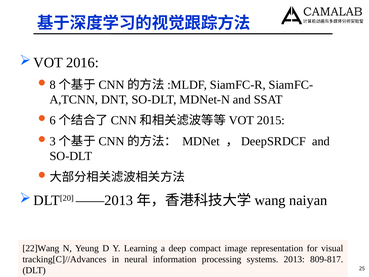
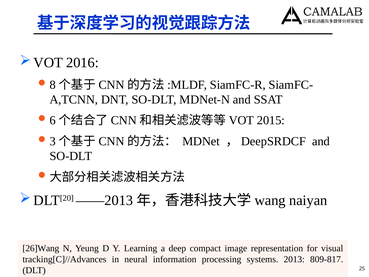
22]Wang: 22]Wang -> 26]Wang
